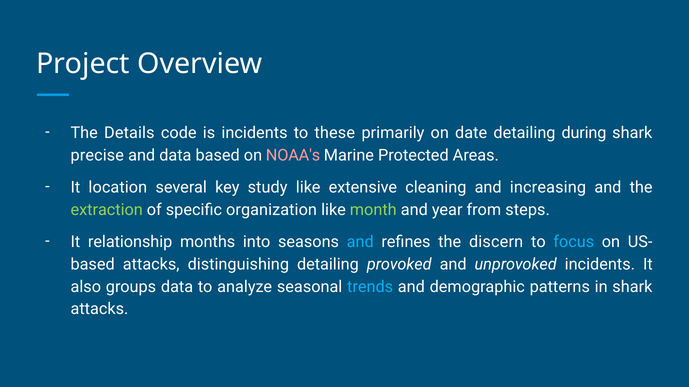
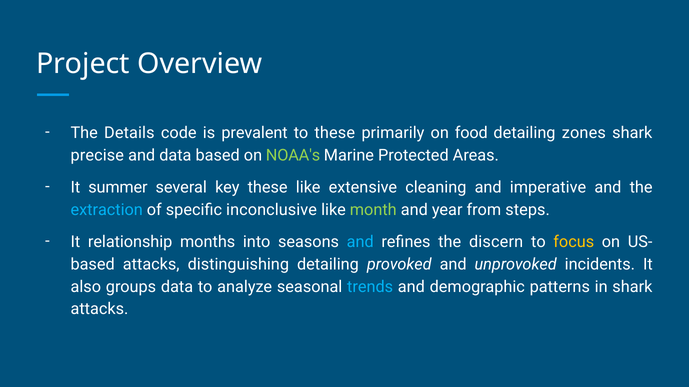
is incidents: incidents -> prevalent
date: date -> food
during: during -> zones
NOAA's colour: pink -> light green
location: location -> summer
key study: study -> these
increasing: increasing -> imperative
extraction colour: light green -> light blue
organization: organization -> inconclusive
focus colour: light blue -> yellow
